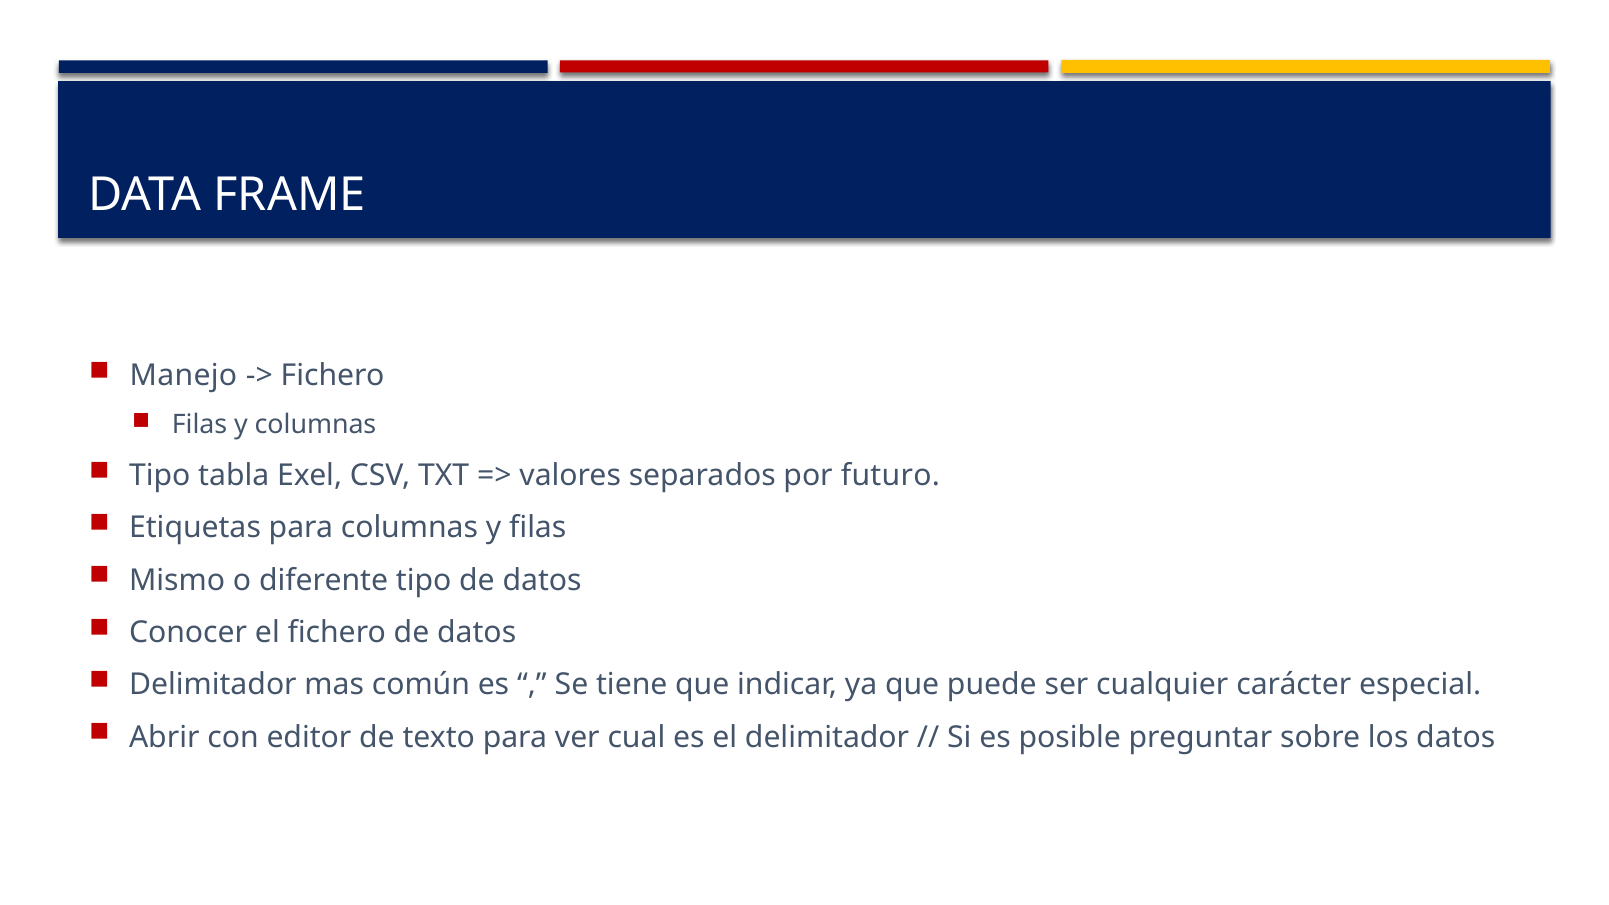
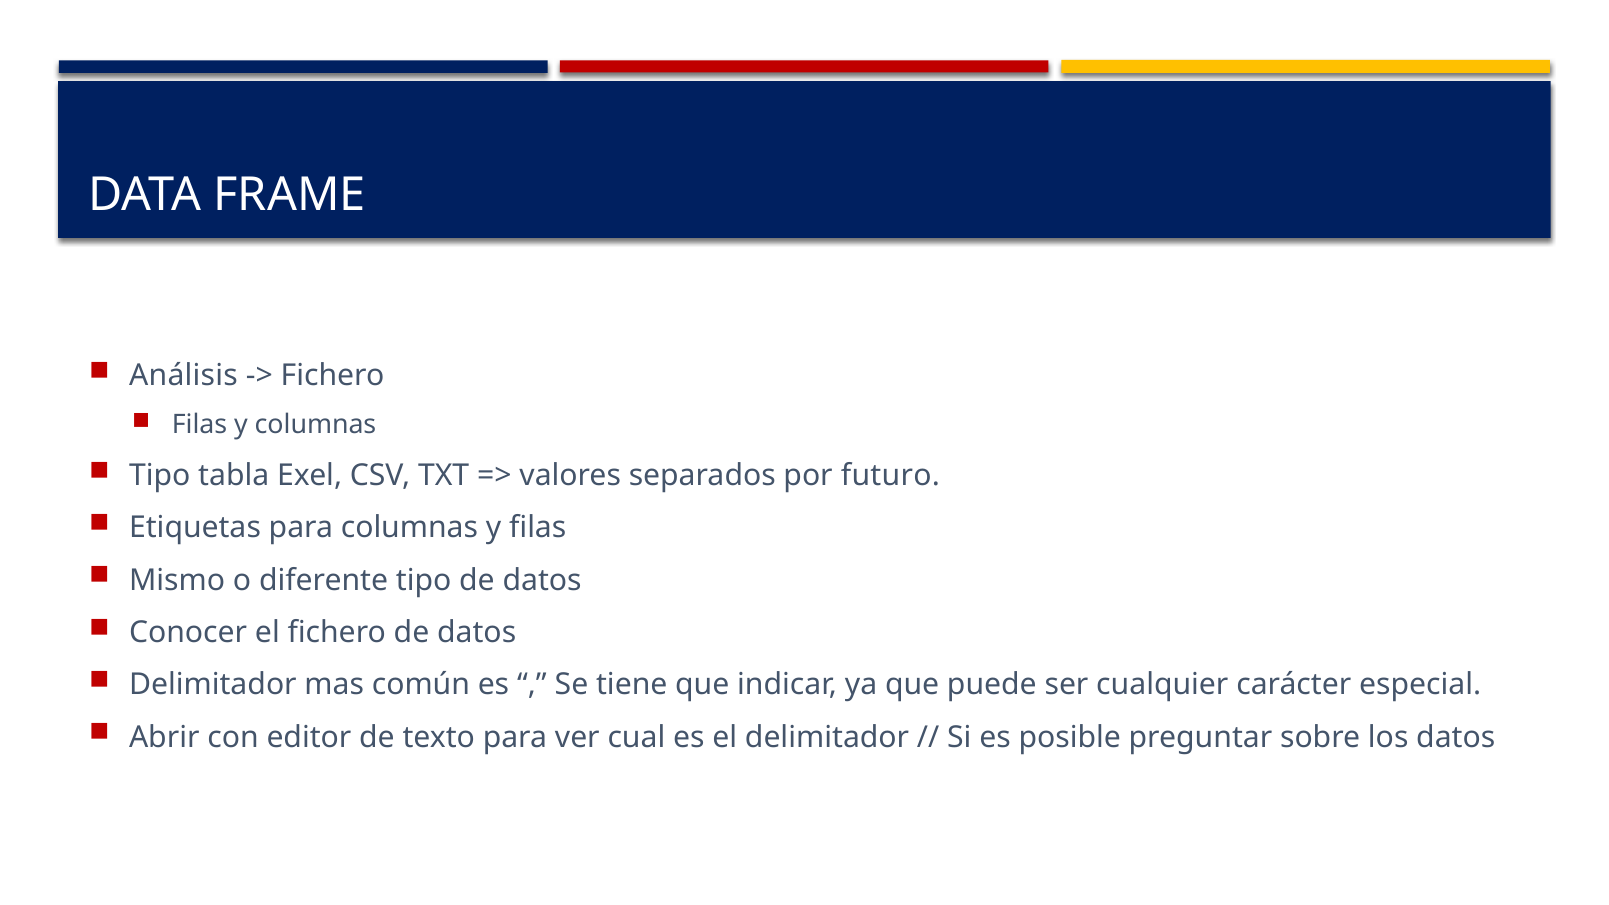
Manejo: Manejo -> Análisis
